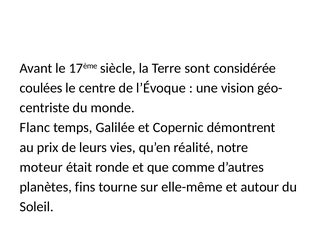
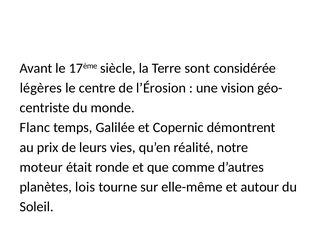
coulées: coulées -> légères
l’Évoque: l’Évoque -> l’Érosion
fins: fins -> lois
